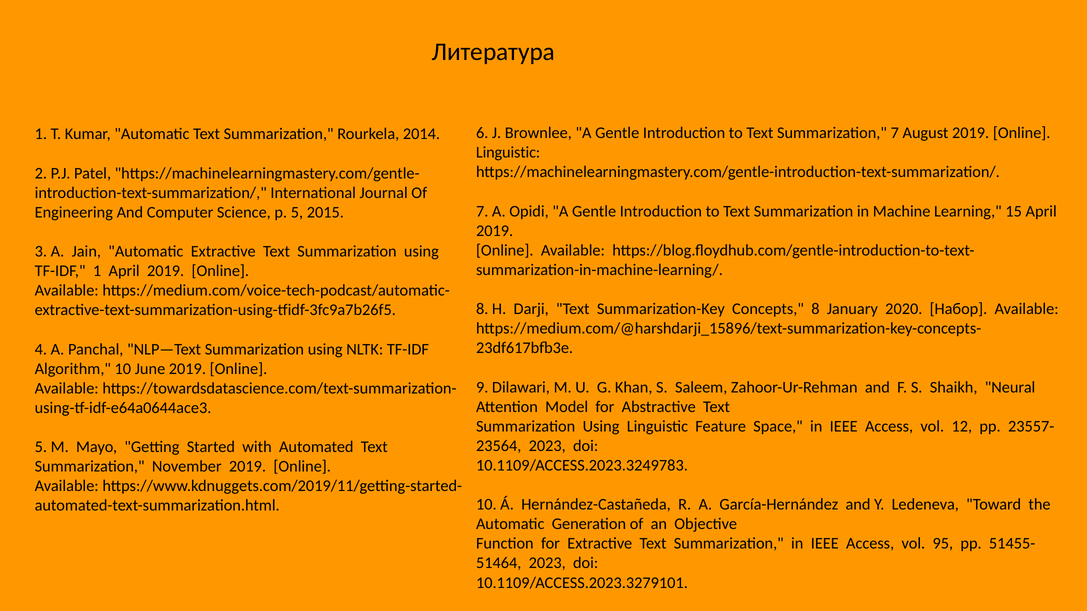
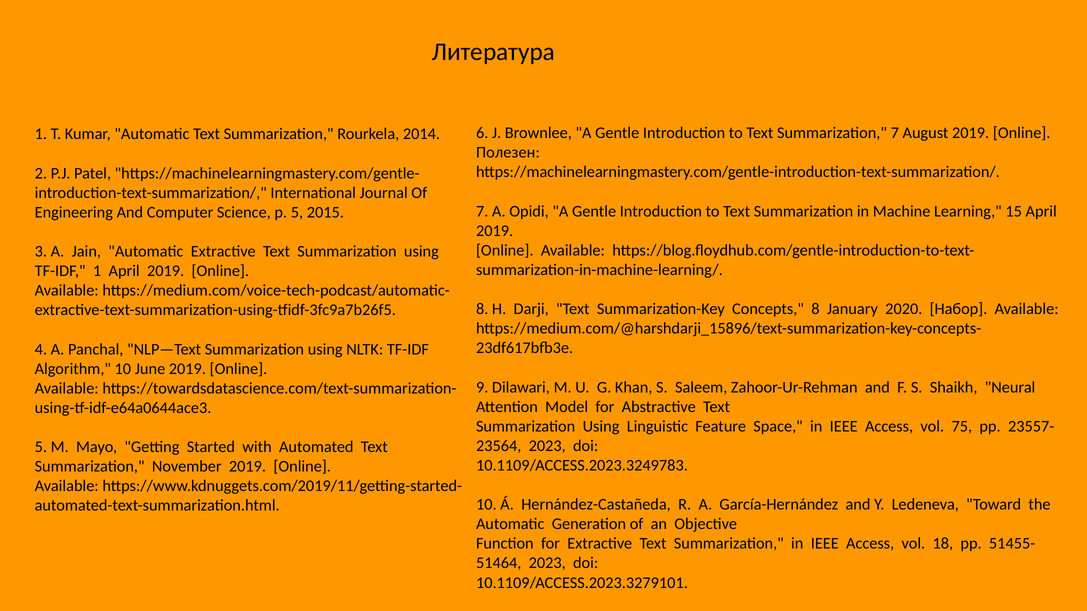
Linguistic at (508, 153): Linguistic -> Полезен
12: 12 -> 75
95: 95 -> 18
